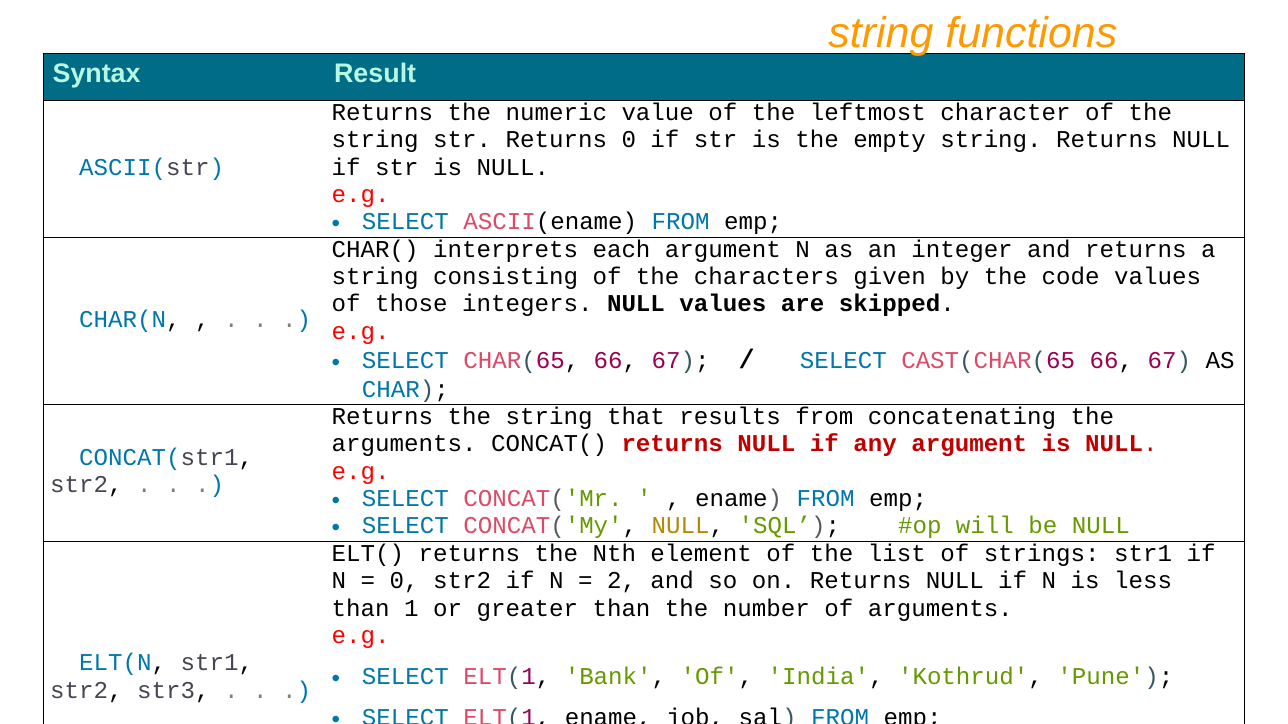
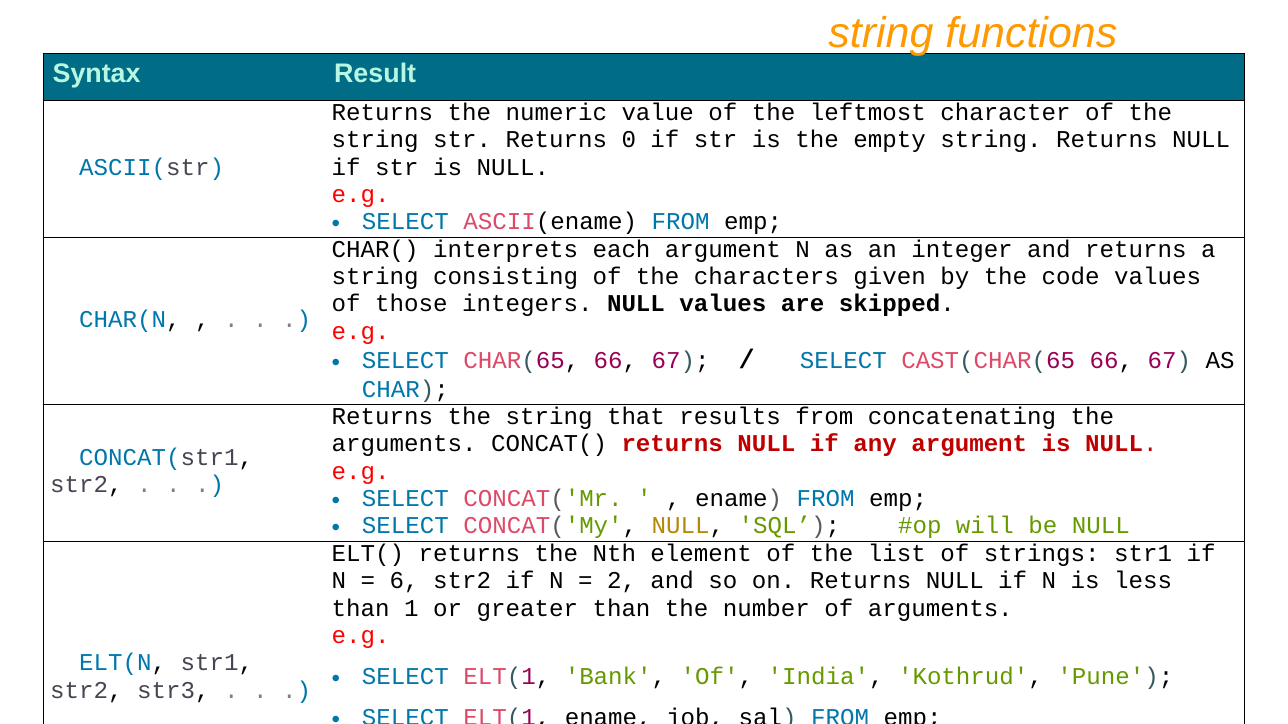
0 at (404, 581): 0 -> 6
